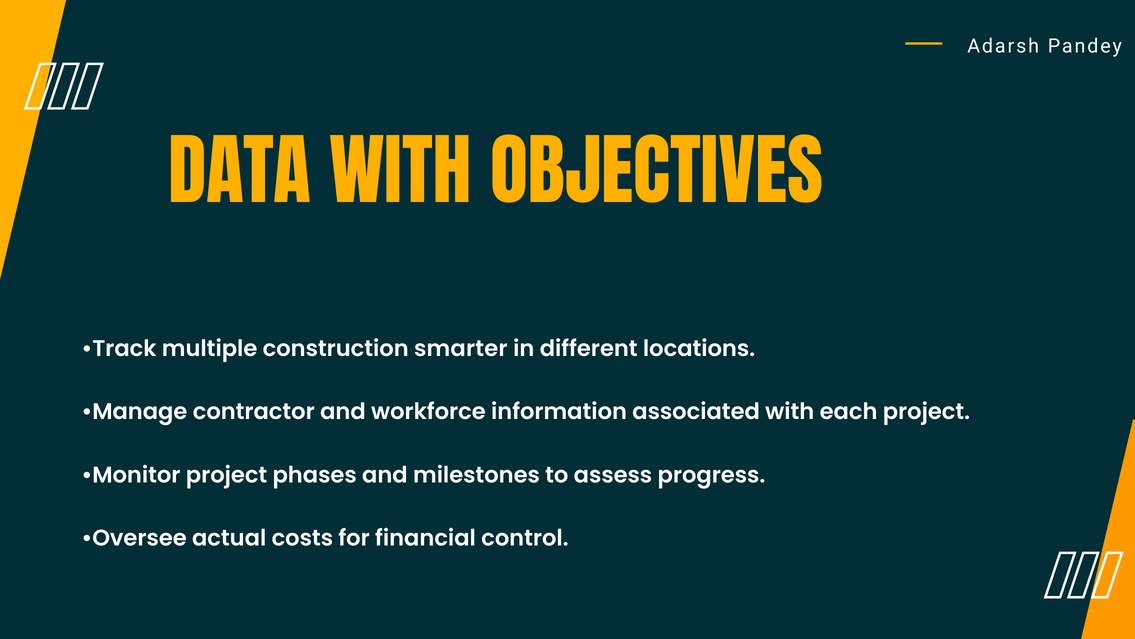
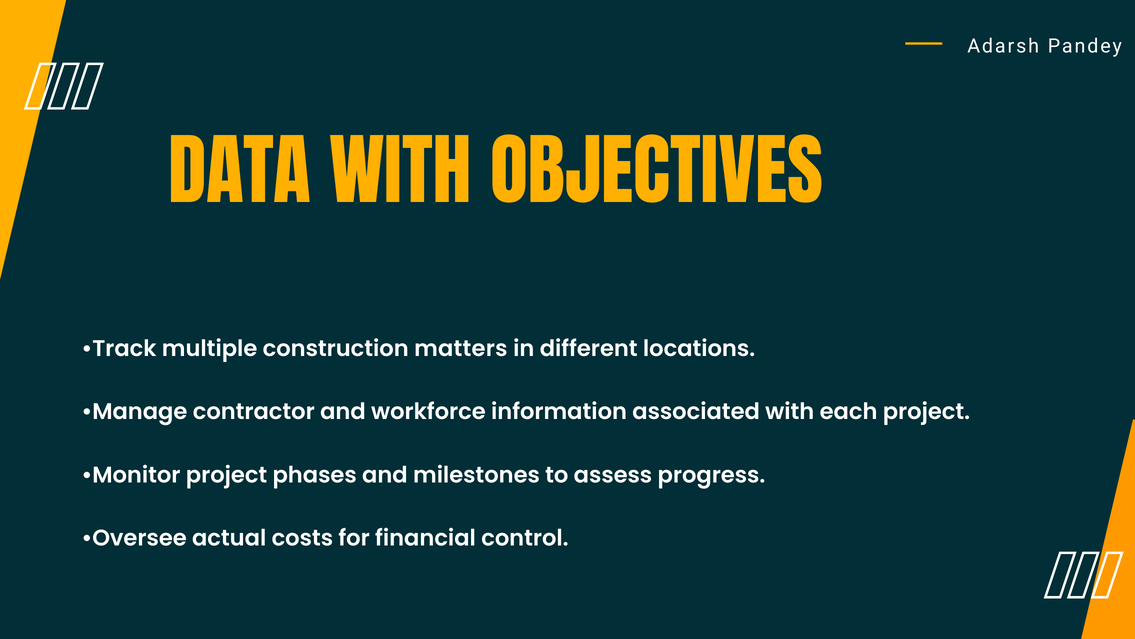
smarter: smarter -> matters
